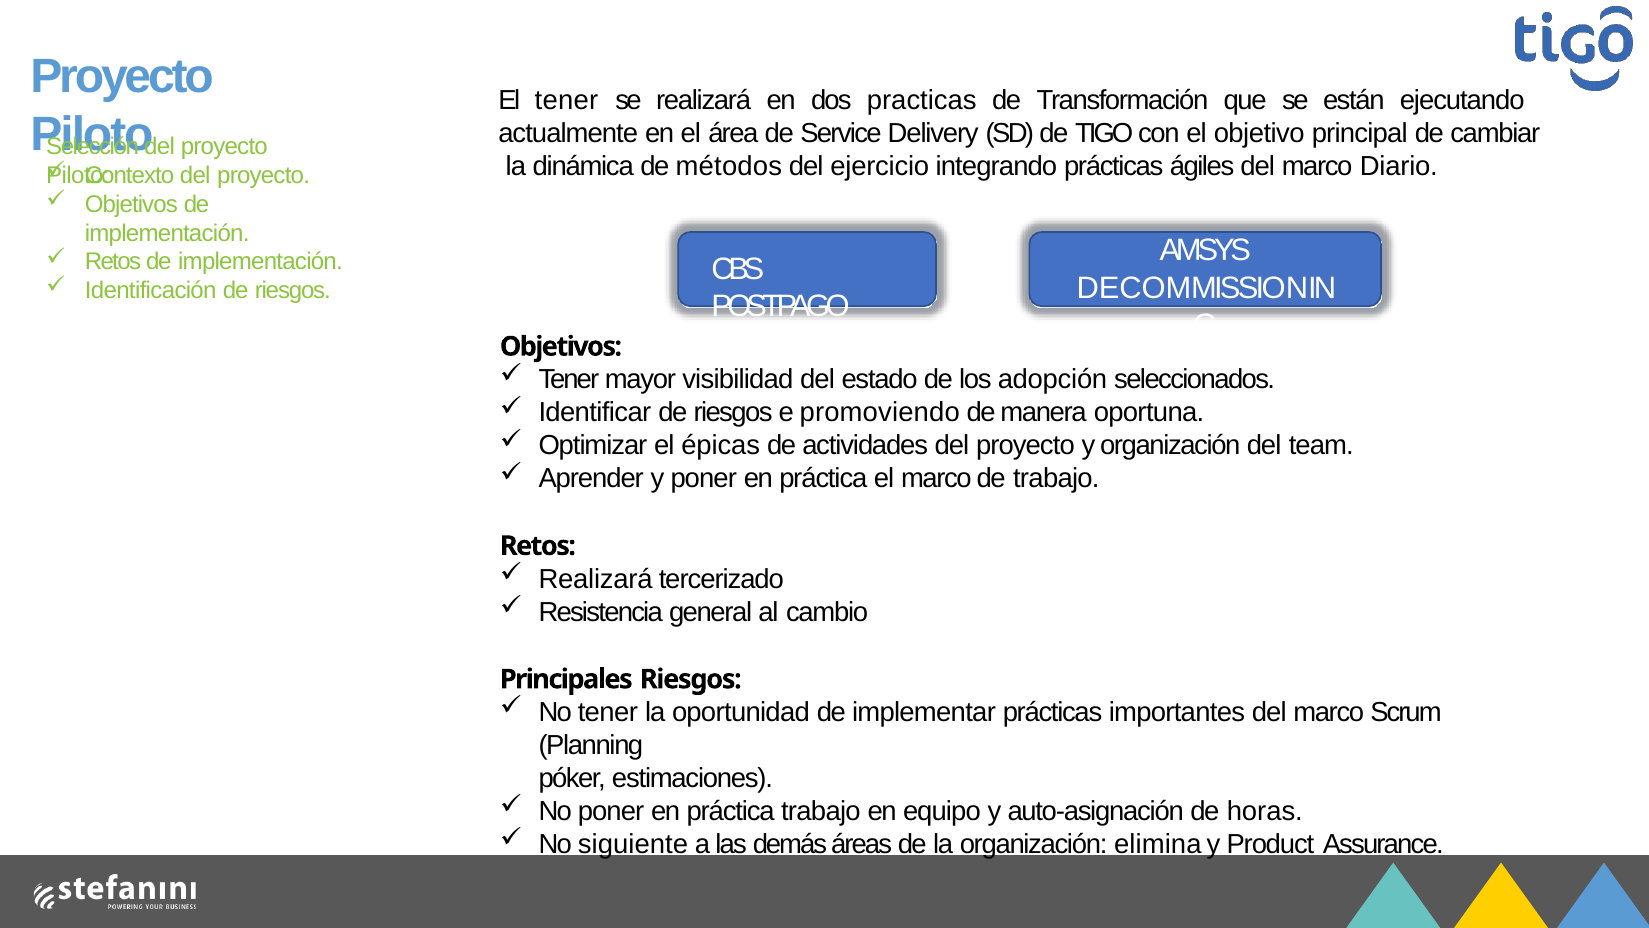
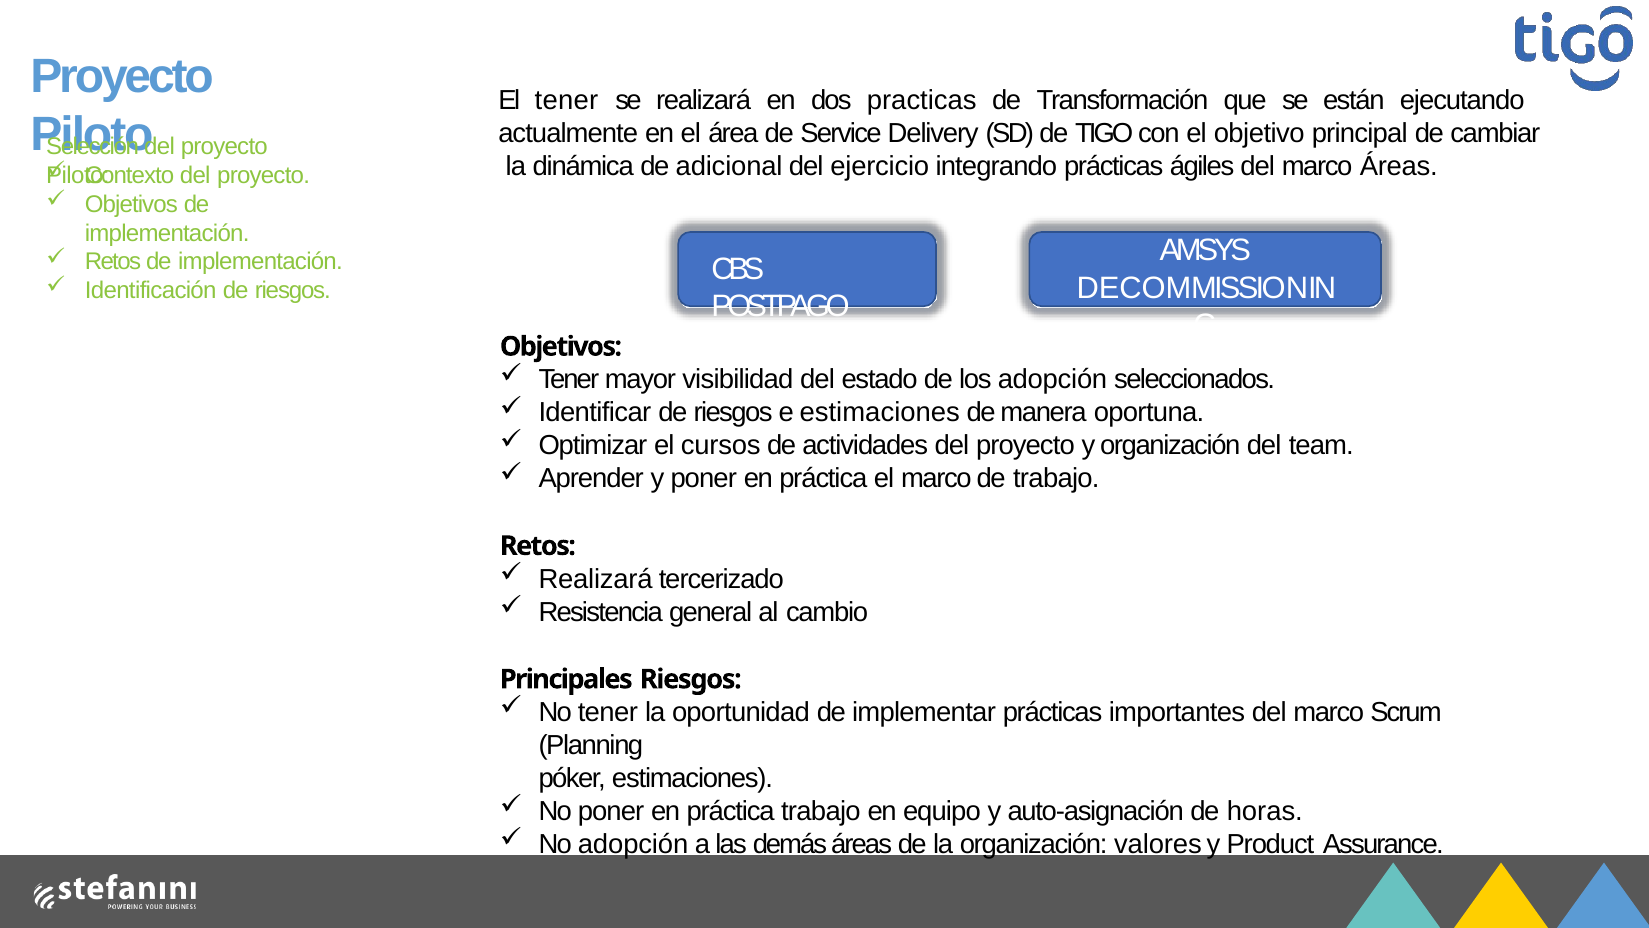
métodos: métodos -> adicional
marco Diario: Diario -> Áreas
e promoviendo: promoviendo -> estimaciones
épicas: épicas -> cursos
No siguiente: siguiente -> adopción
elimina: elimina -> valores
